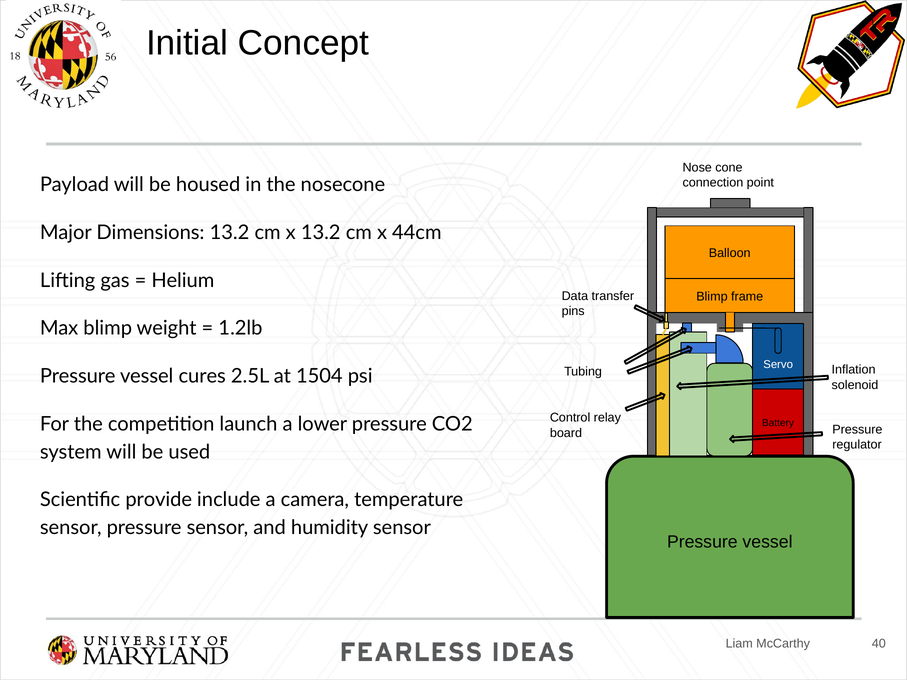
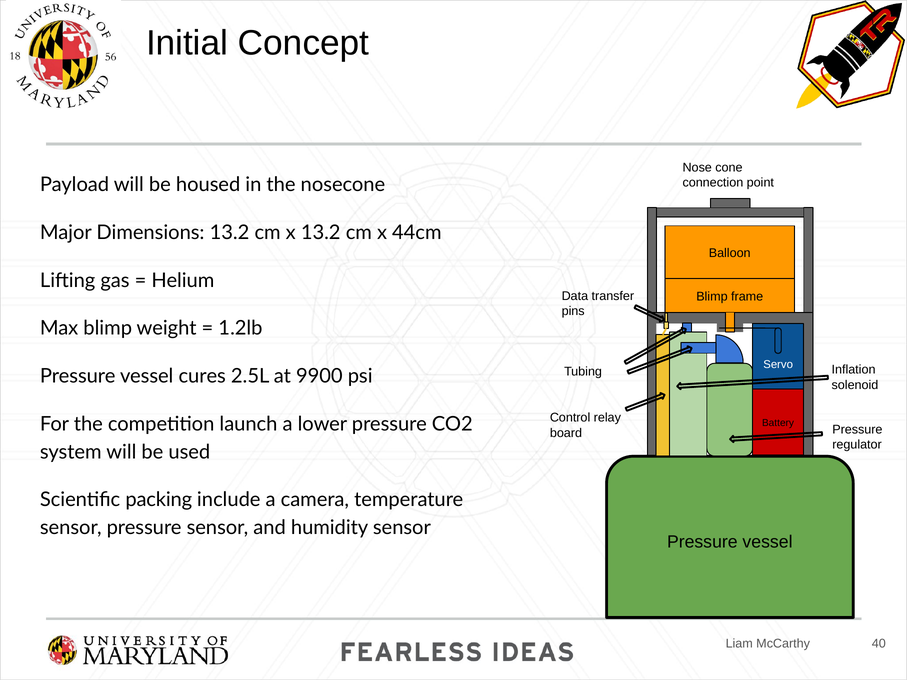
1504: 1504 -> 9900
provide: provide -> packing
